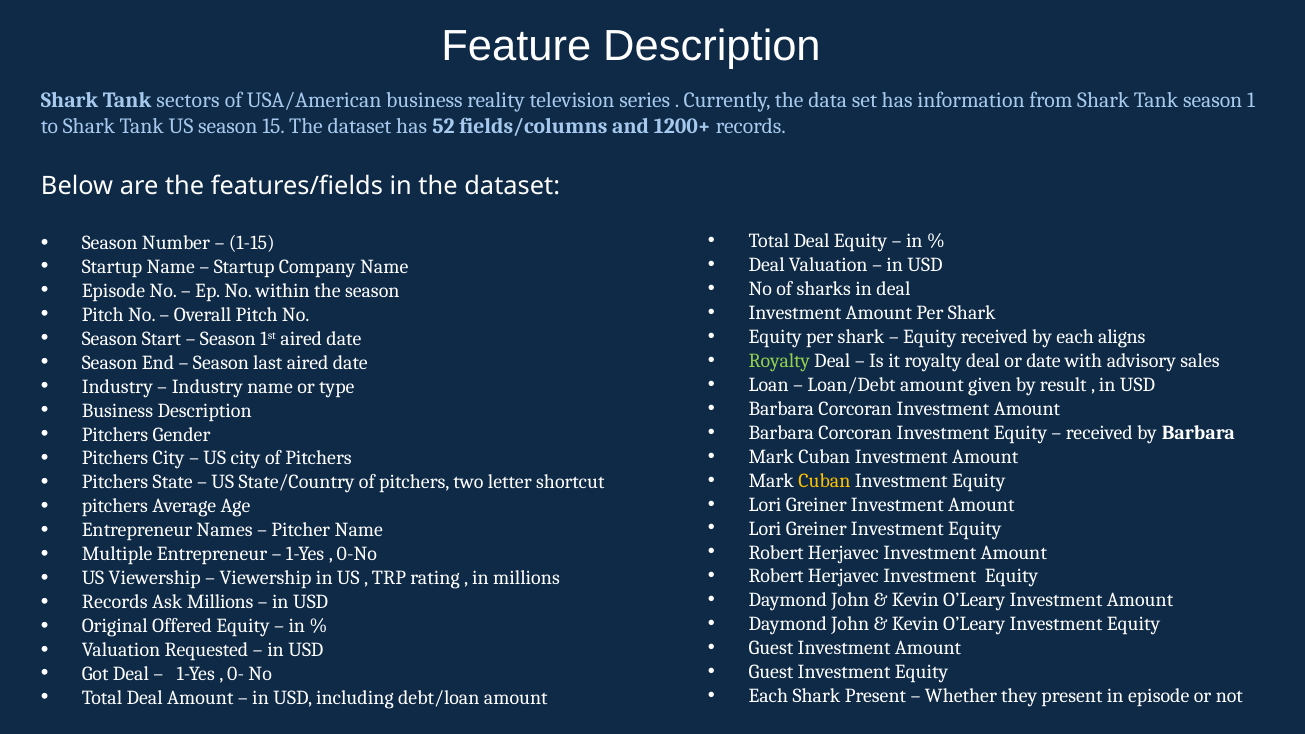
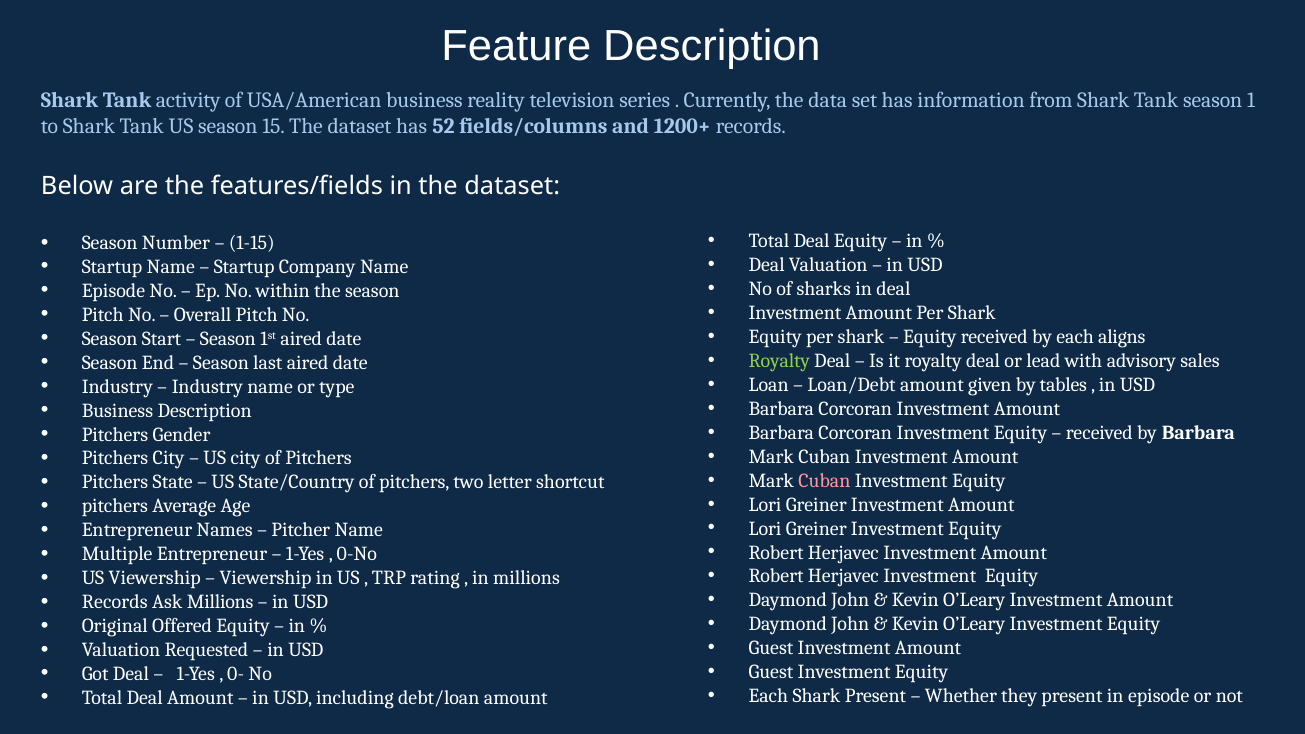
sectors: sectors -> activity
or date: date -> lead
result: result -> tables
Cuban at (824, 481) colour: yellow -> pink
